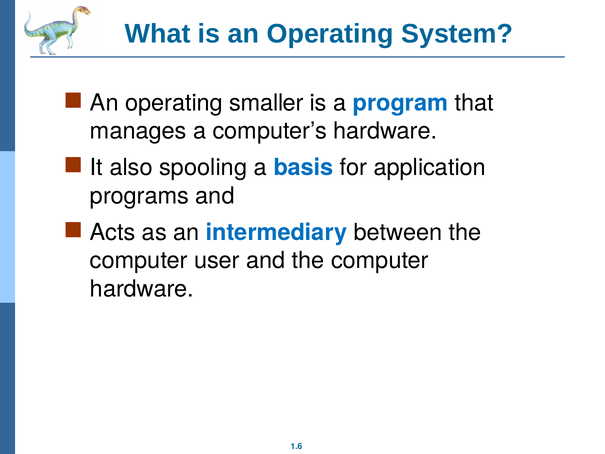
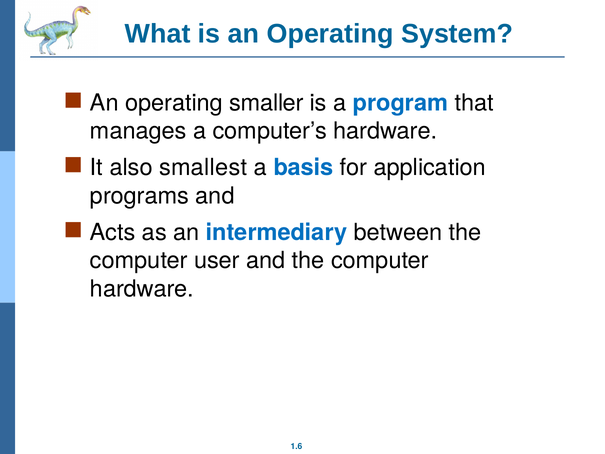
spooling: spooling -> smallest
